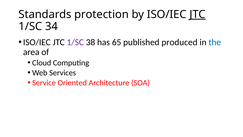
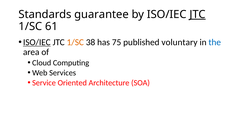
protection: protection -> guarantee
34: 34 -> 61
ISO/IEC at (37, 42) underline: none -> present
1/SC at (75, 42) colour: purple -> orange
65: 65 -> 75
produced: produced -> voluntary
